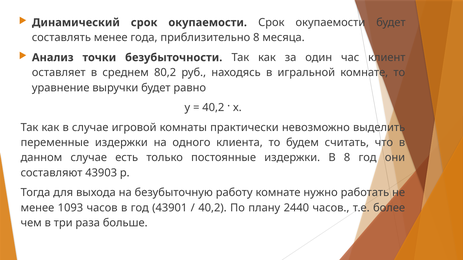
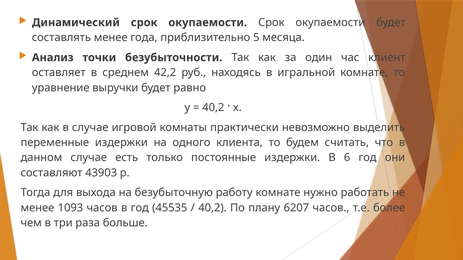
приблизительно 8: 8 -> 5
80,2: 80,2 -> 42,2
В 8: 8 -> 6
43901: 43901 -> 45535
2440: 2440 -> 6207
